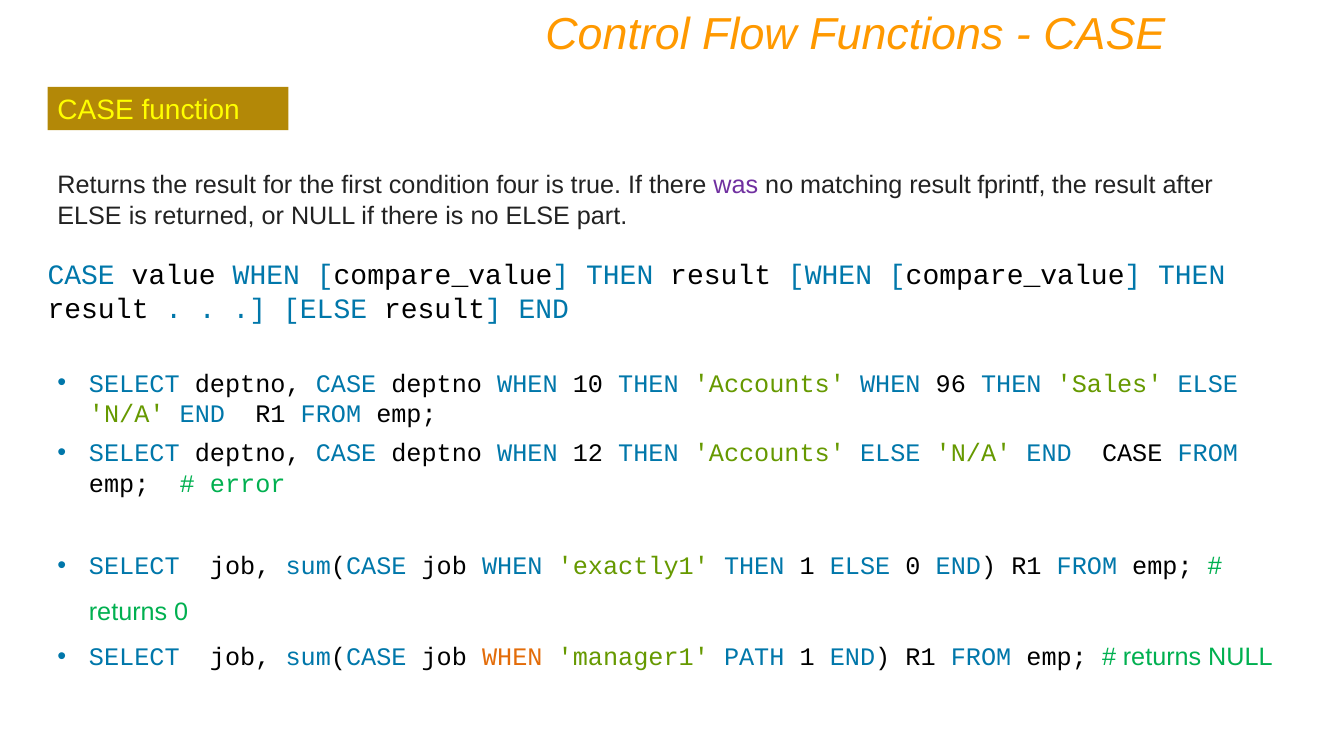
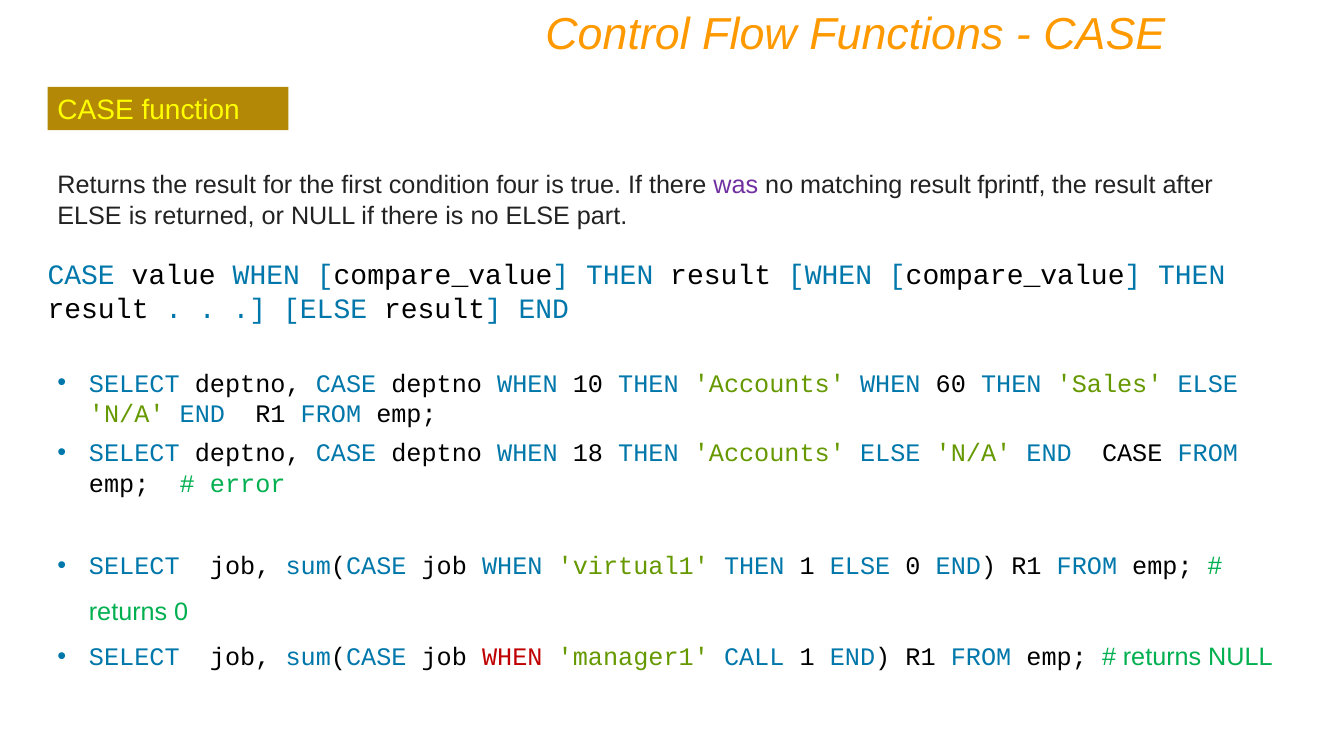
96: 96 -> 60
12: 12 -> 18
exactly1: exactly1 -> virtual1
WHEN at (512, 657) colour: orange -> red
PATH: PATH -> CALL
